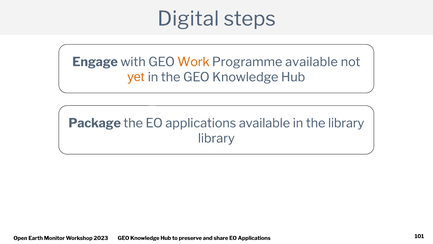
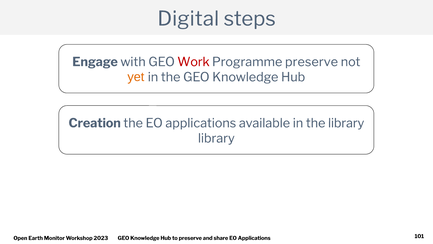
Work colour: orange -> red
Programme available: available -> preserve
Package: Package -> Creation
